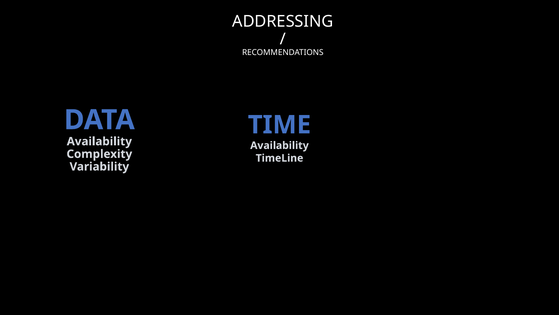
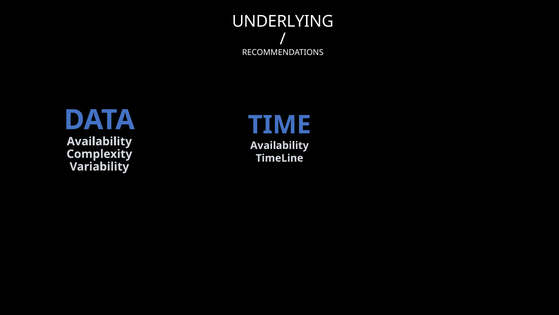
ADDRESSING: ADDRESSING -> UNDERLYING
